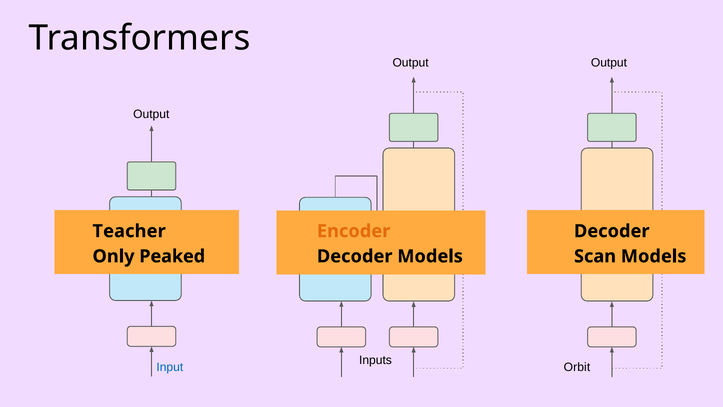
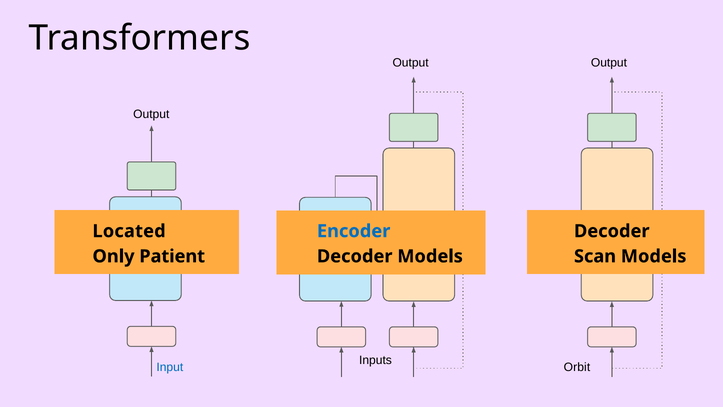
Teacher: Teacher -> Located
Encoder colour: orange -> blue
Peaked: Peaked -> Patient
